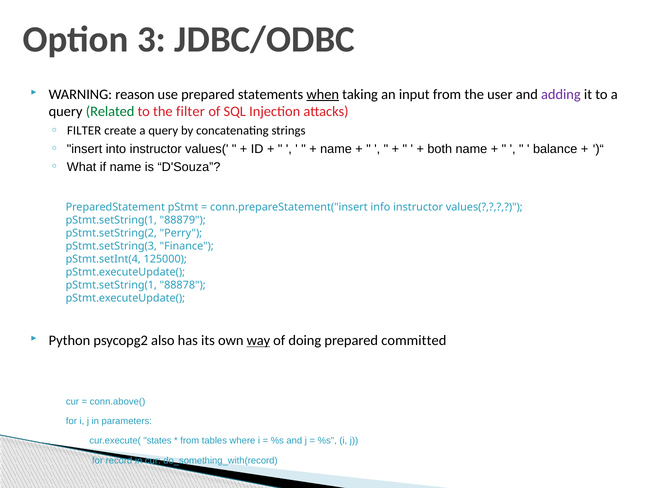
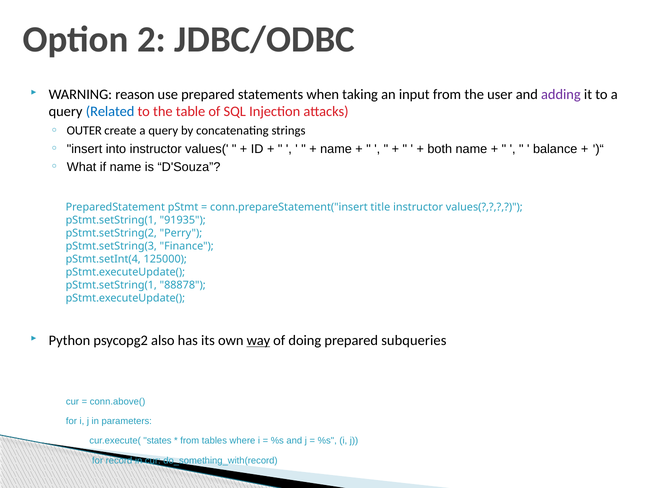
3: 3 -> 2
when underline: present -> none
Related colour: green -> blue
the filter: filter -> table
FILTER at (84, 131): FILTER -> OUTER
info: info -> title
88879: 88879 -> 91935
committed: committed -> subqueries
